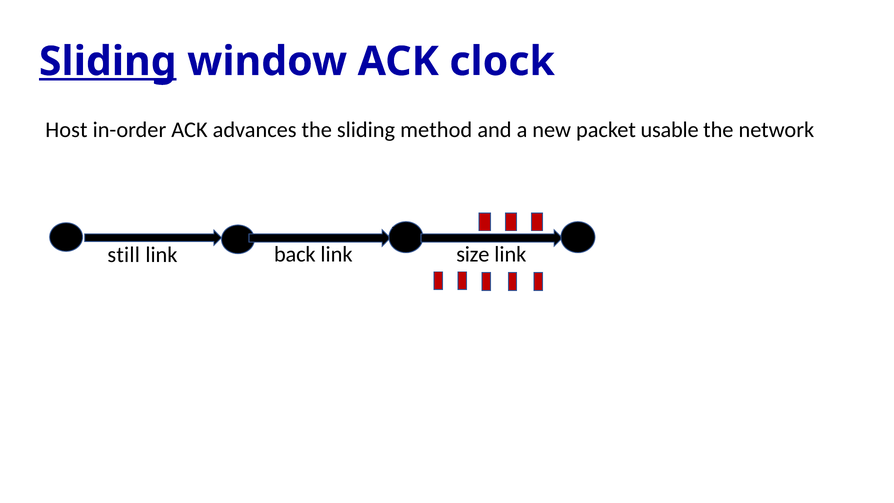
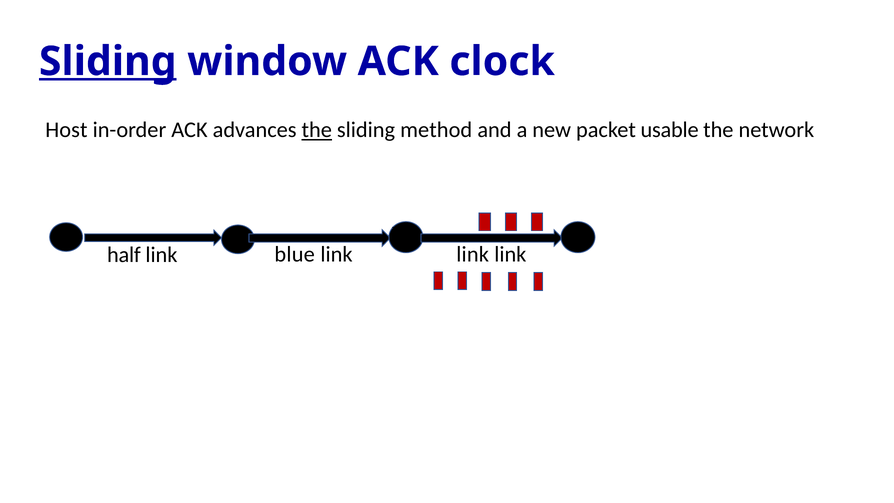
the at (317, 130) underline: none -> present
back: back -> blue
still: still -> half
size at (473, 254): size -> link
